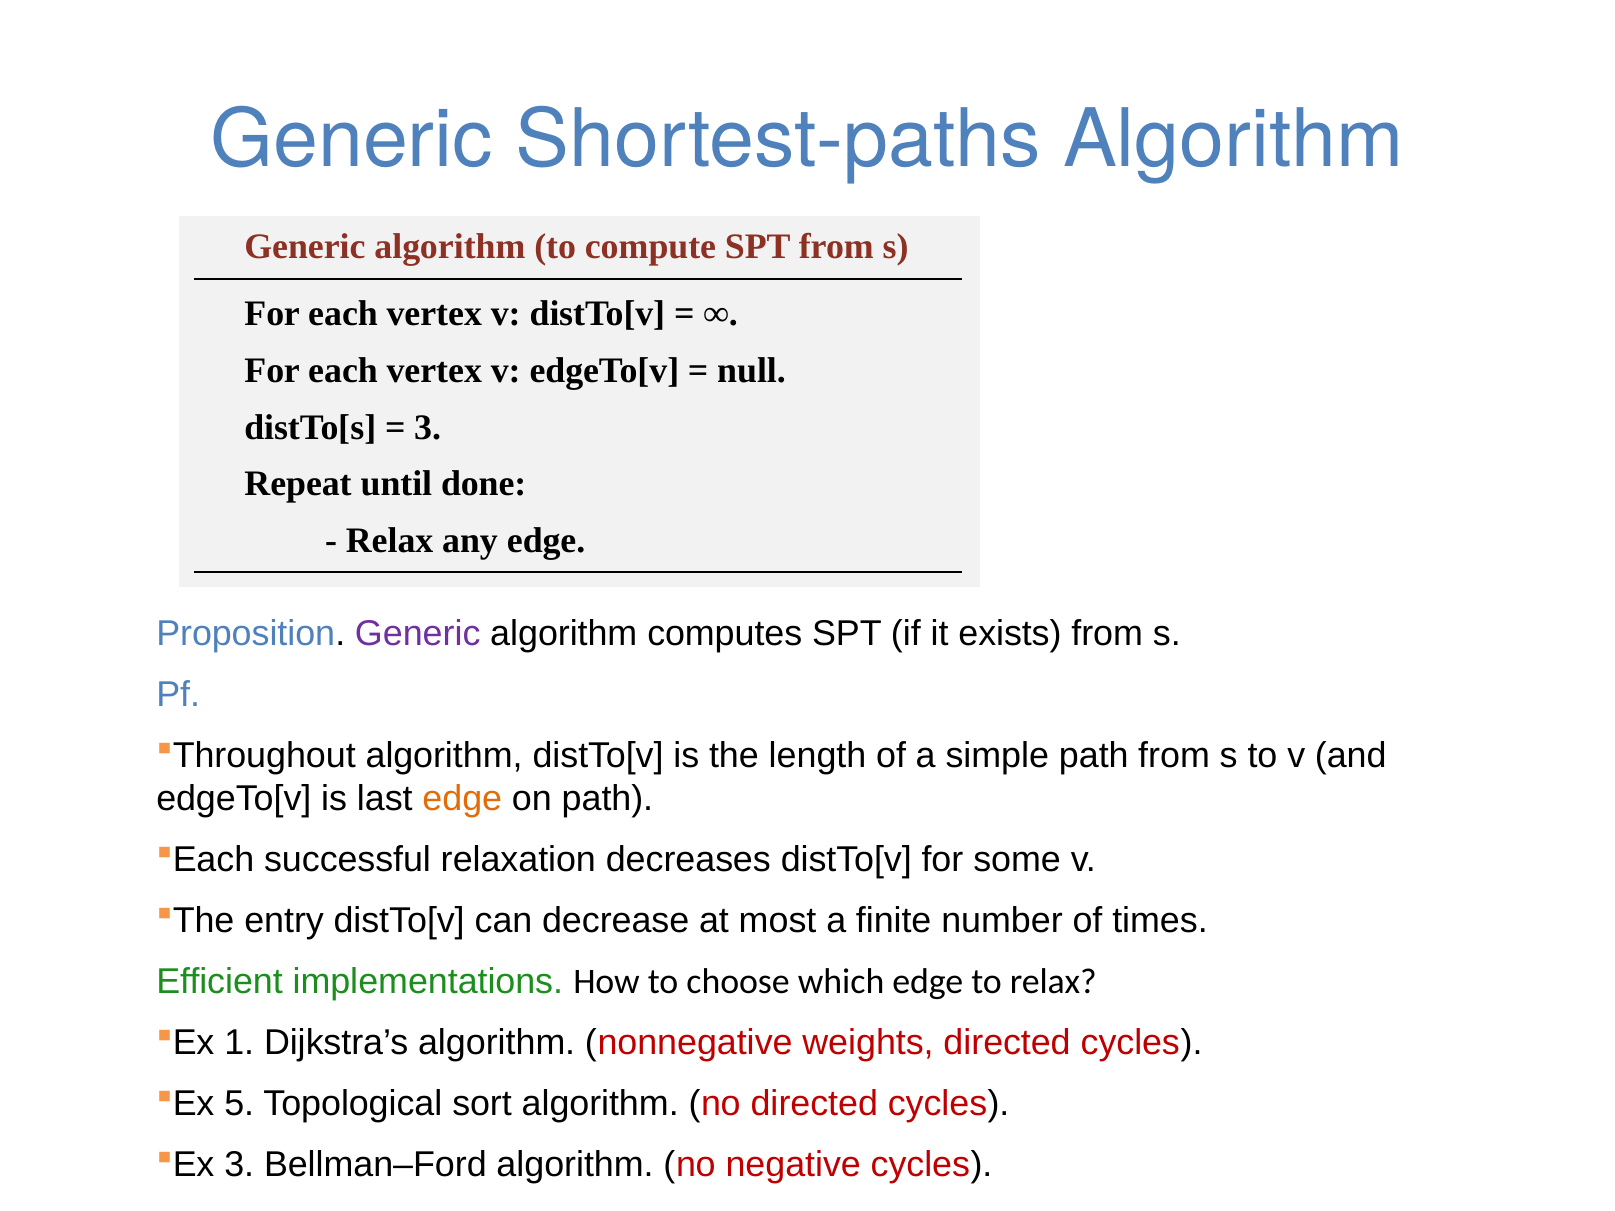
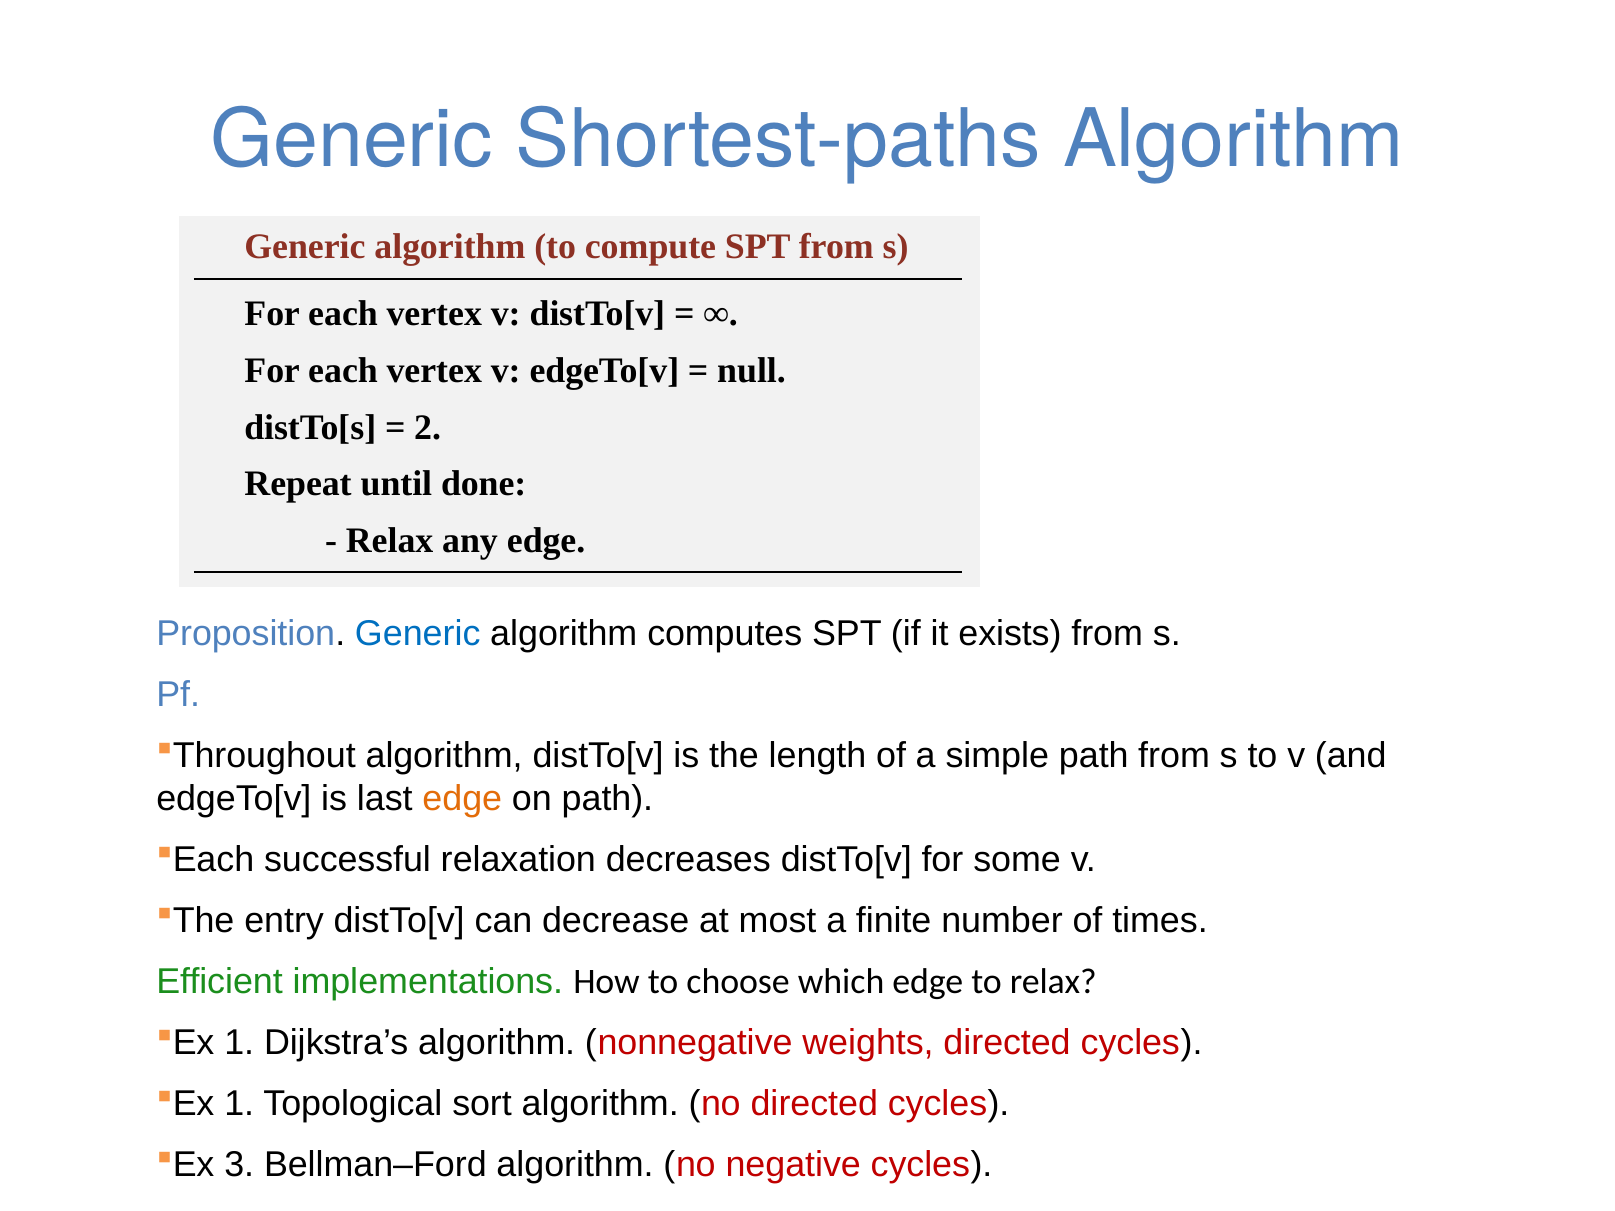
3 at (428, 427): 3 -> 2
Generic at (418, 634) colour: purple -> blue
5 at (239, 1104): 5 -> 1
